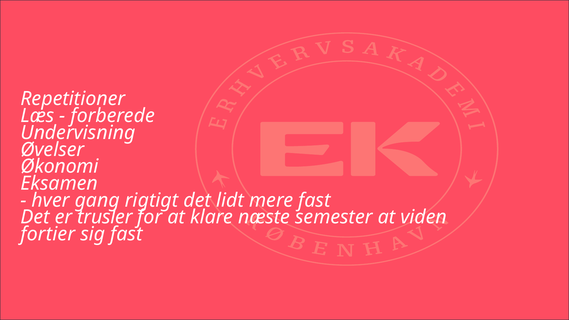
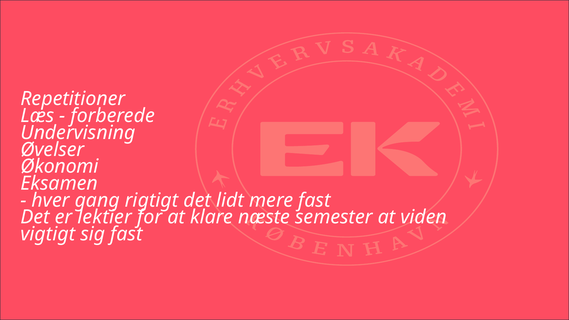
trusler: trusler -> lektier
fortier: fortier -> vigtigt
